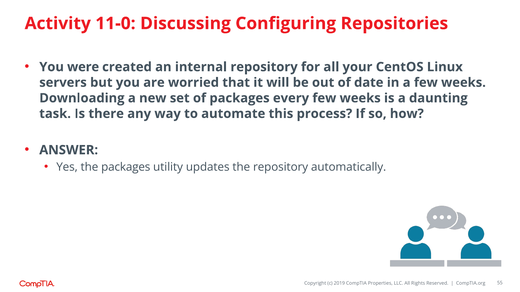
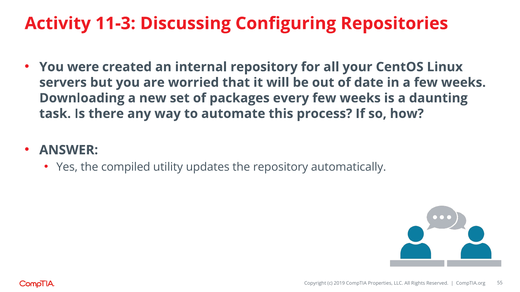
11-0: 11-0 -> 11-3
the packages: packages -> compiled
